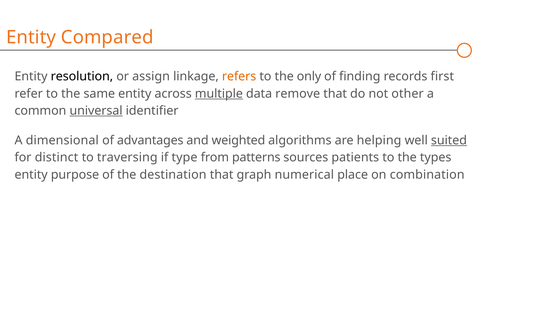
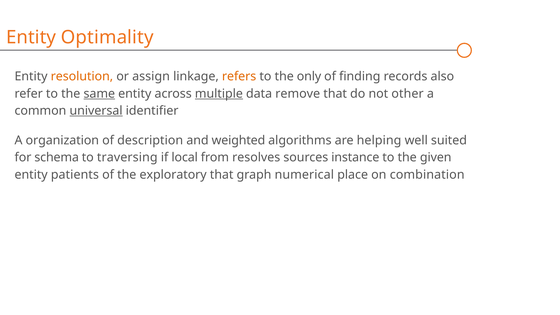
Compared: Compared -> Optimality
resolution colour: black -> orange
first: first -> also
same underline: none -> present
dimensional: dimensional -> organization
advantages: advantages -> description
suited underline: present -> none
distinct: distinct -> schema
type: type -> local
patterns: patterns -> resolves
patients: patients -> instance
types: types -> given
purpose: purpose -> patients
destination: destination -> exploratory
